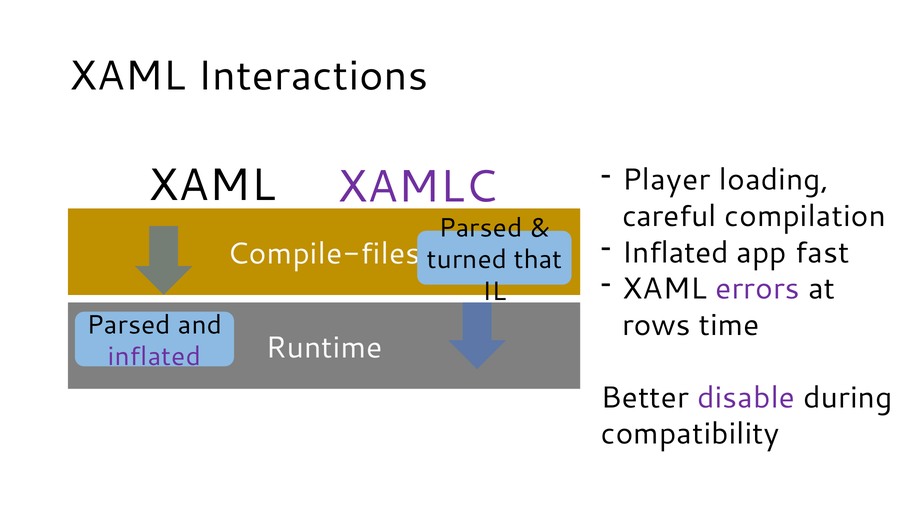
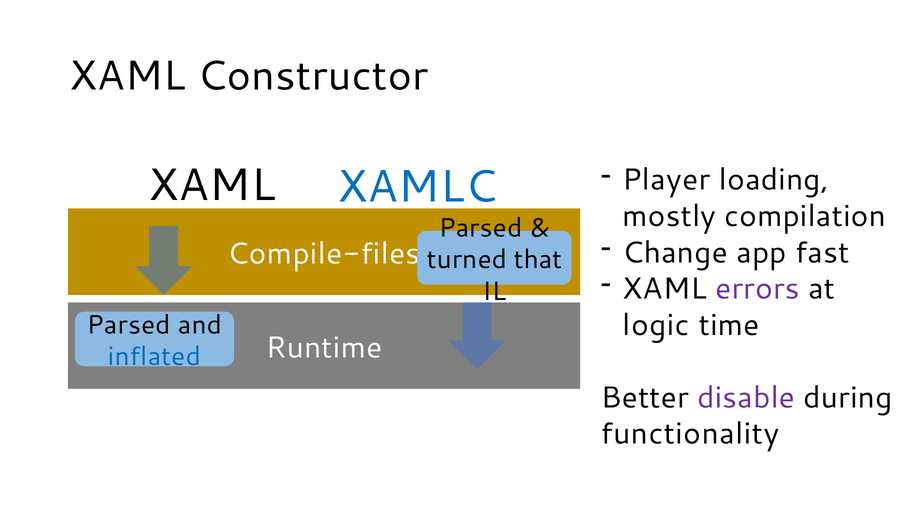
Interactions: Interactions -> Constructor
XAMLC colour: purple -> blue
careful: careful -> mostly
Inflated at (675, 252): Inflated -> Change
rows: rows -> logic
inflated at (154, 356) colour: purple -> blue
compatibility: compatibility -> functionality
